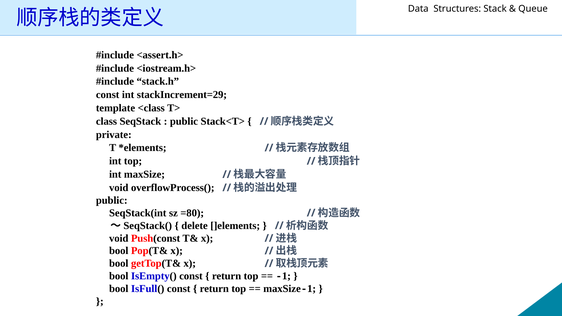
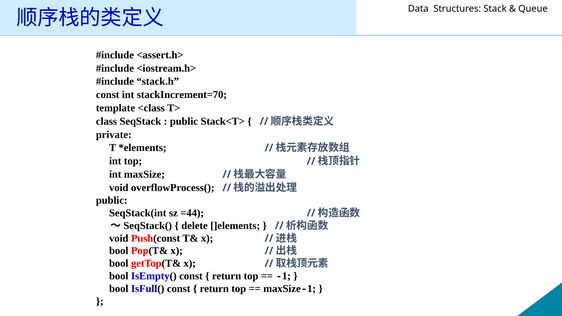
stackIncrement=29: stackIncrement=29 -> stackIncrement=70
=80: =80 -> =44
